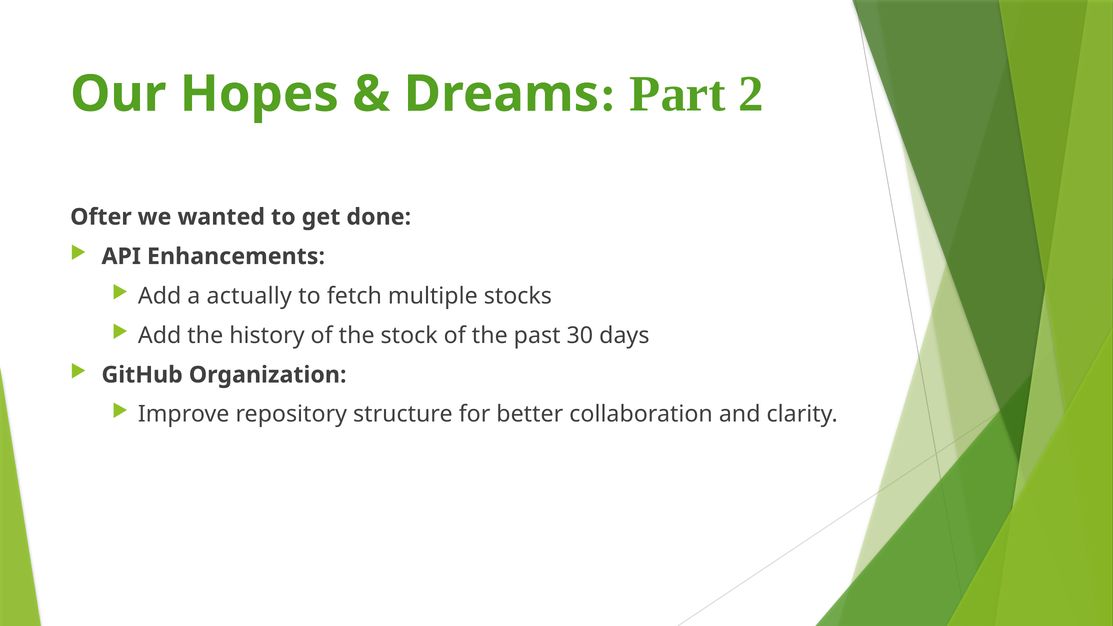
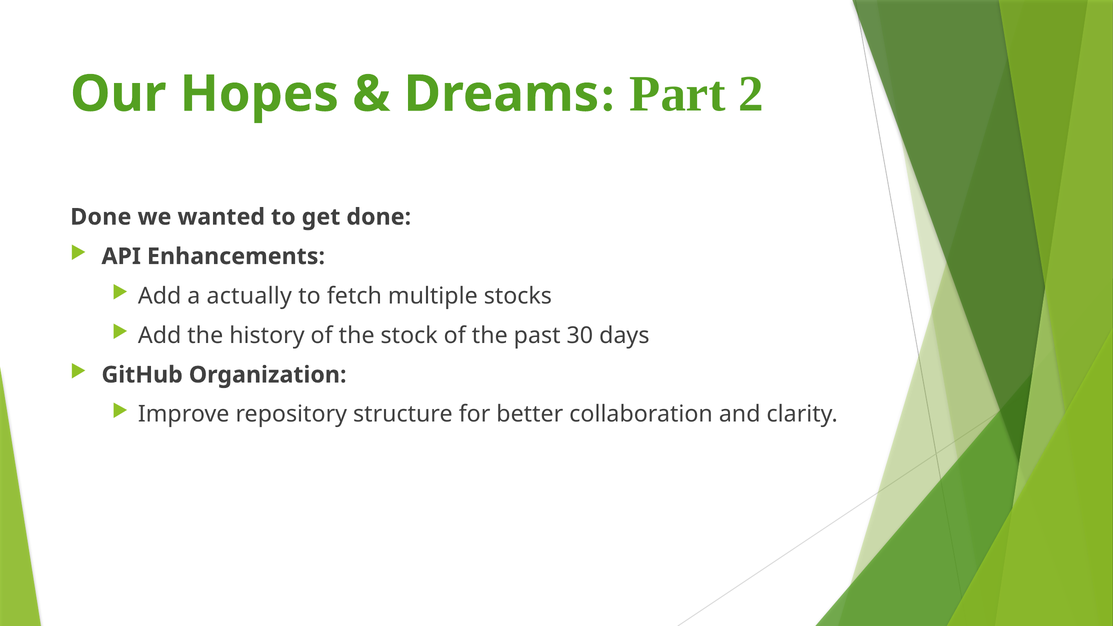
Ofter at (101, 217): Ofter -> Done
